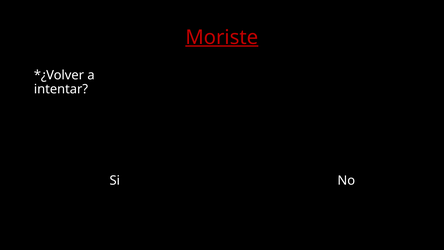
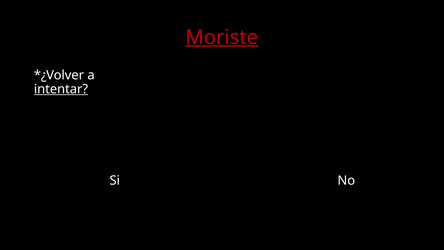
intentar underline: none -> present
